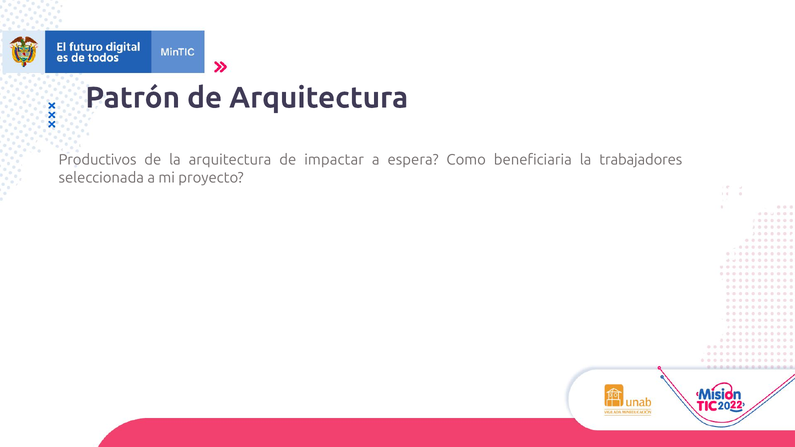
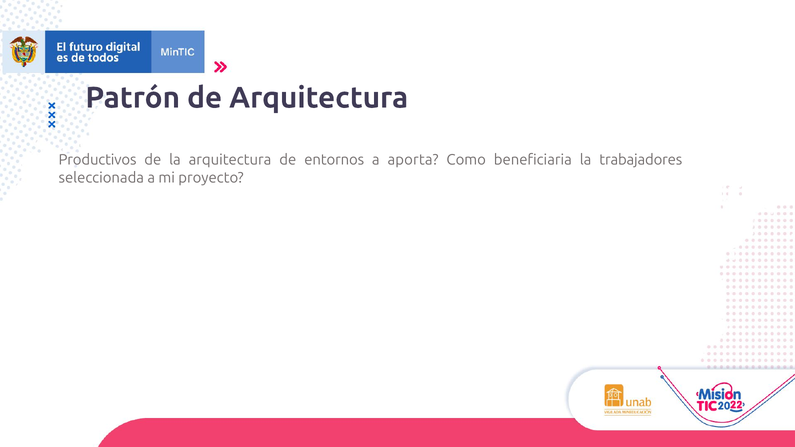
impactar: impactar -> entornos
espera: espera -> aporta
